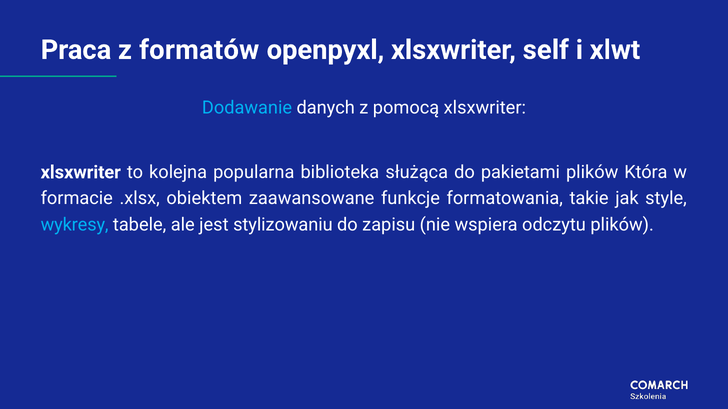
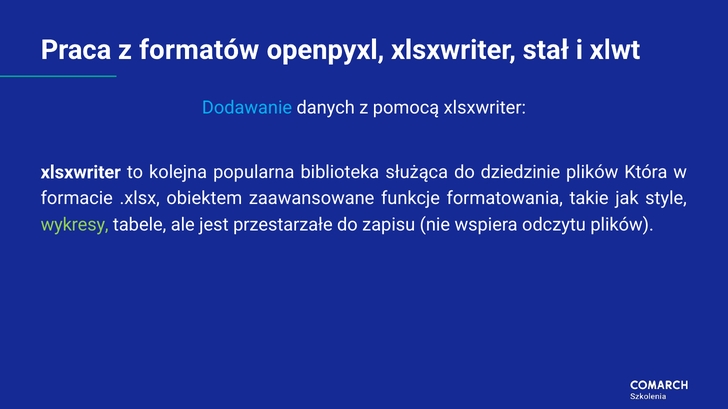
self: self -> stał
pakietami: pakietami -> dziedzinie
wykresy colour: light blue -> light green
stylizowaniu: stylizowaniu -> przestarzałe
